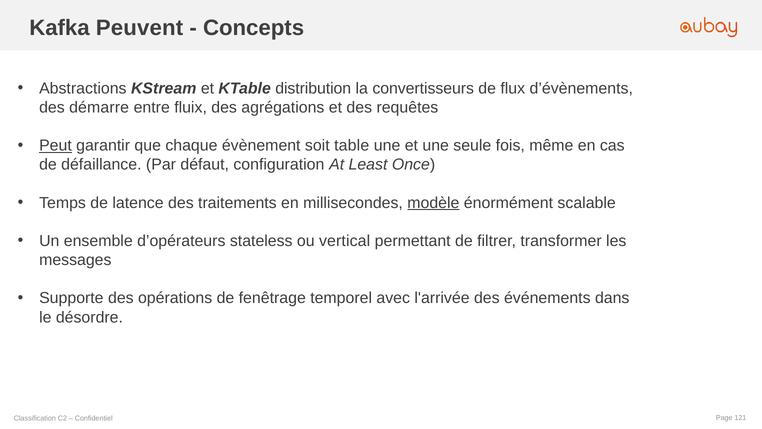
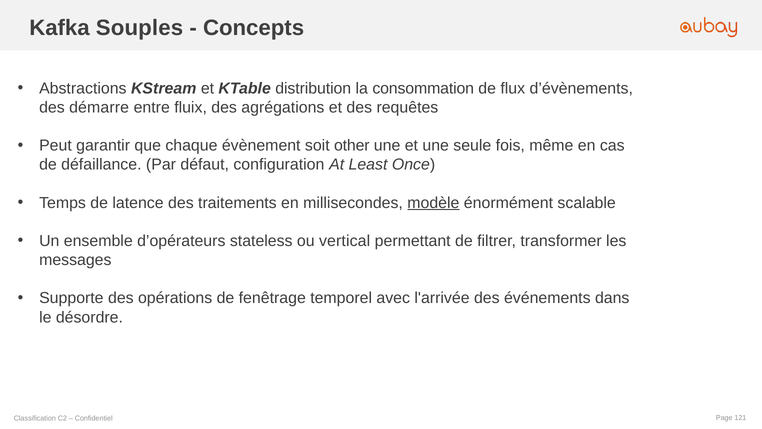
Peuvent: Peuvent -> Souples
convertisseurs: convertisseurs -> consommation
Peut underline: present -> none
table: table -> other
